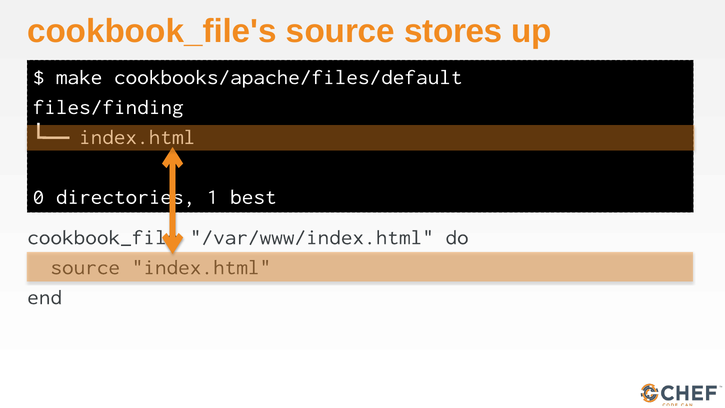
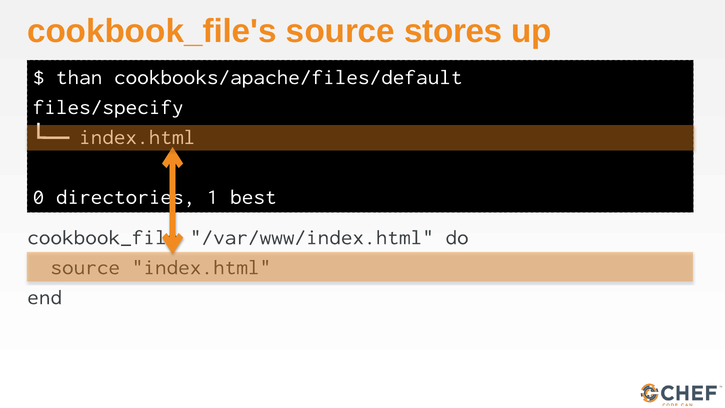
make: make -> than
files/finding: files/finding -> files/specify
